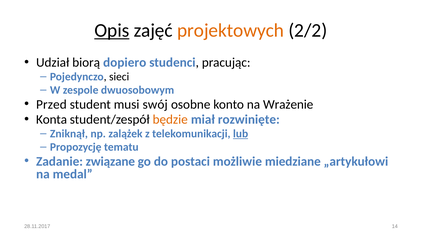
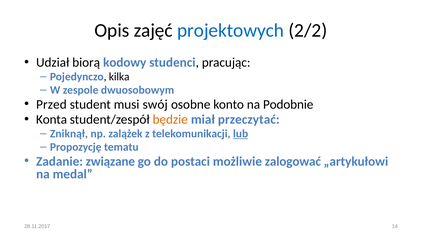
Opis underline: present -> none
projektowych colour: orange -> blue
dopiero: dopiero -> kodowy
sieci: sieci -> kilka
Wrażenie: Wrażenie -> Podobnie
rozwinięte: rozwinięte -> przeczytać
miedziane: miedziane -> zalogować
